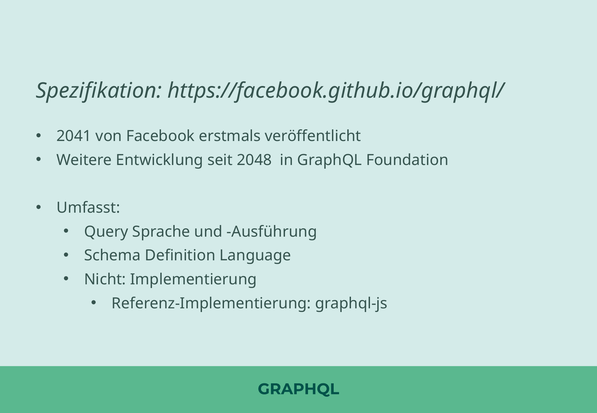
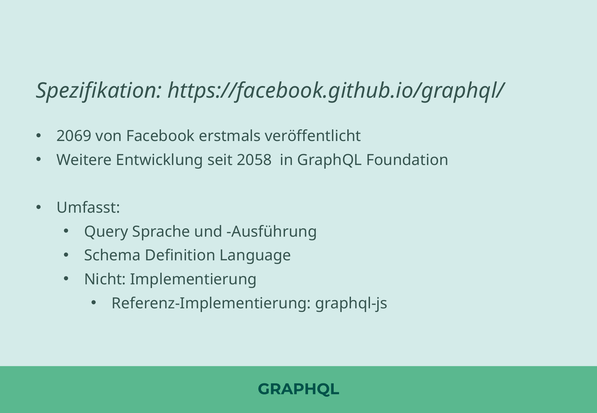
2041: 2041 -> 2069
2048: 2048 -> 2058
